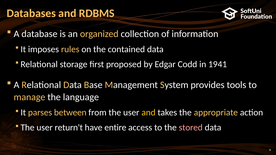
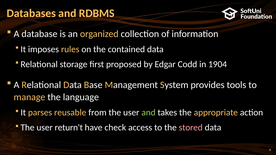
1941: 1941 -> 1904
between: between -> reusable
and at (148, 113) colour: yellow -> light green
entire: entire -> check
